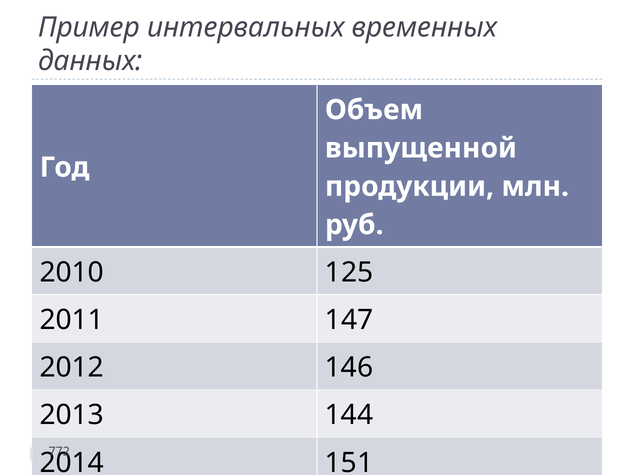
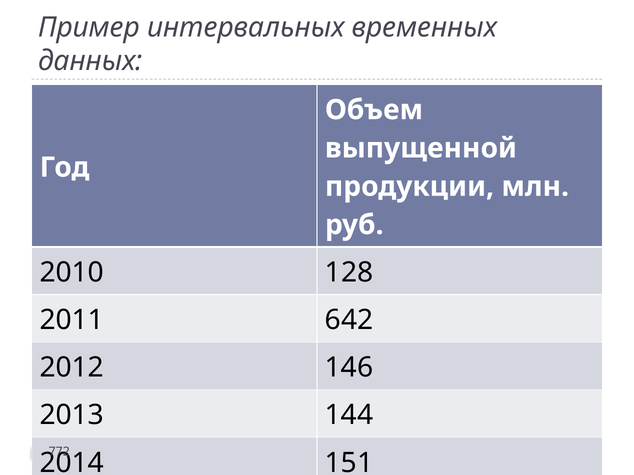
125: 125 -> 128
147: 147 -> 642
